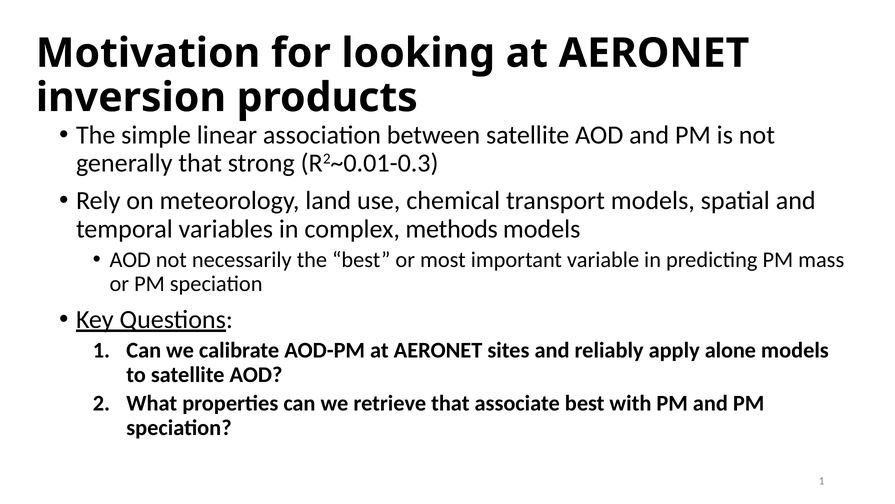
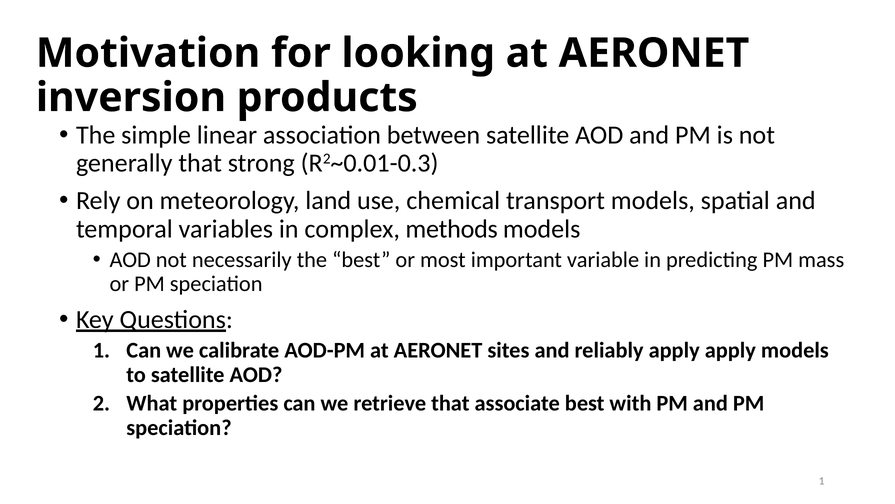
apply alone: alone -> apply
